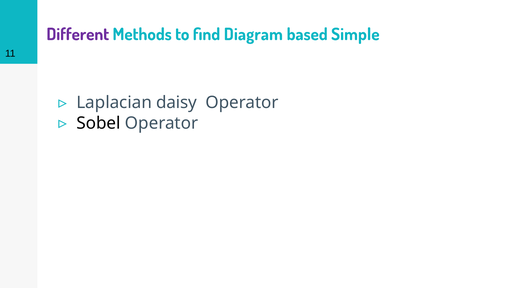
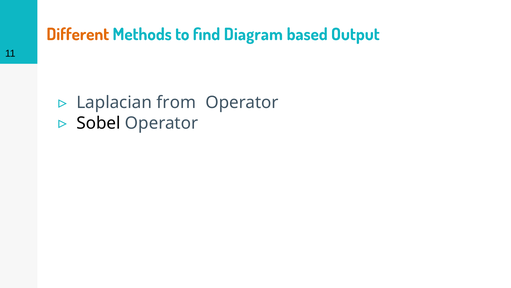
Different colour: purple -> orange
Simple: Simple -> Output
daisy: daisy -> from
